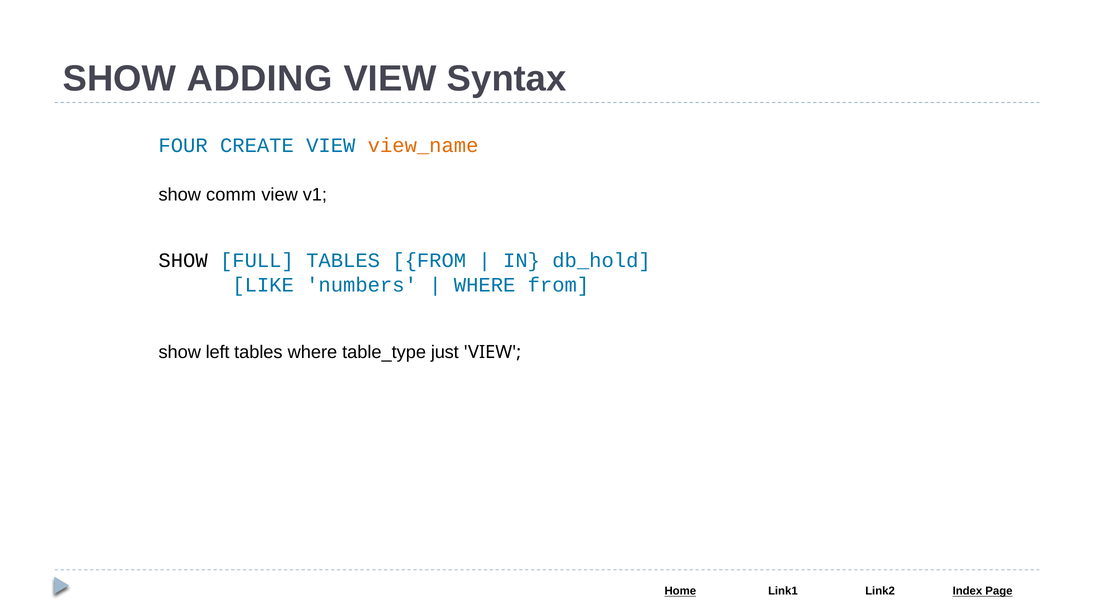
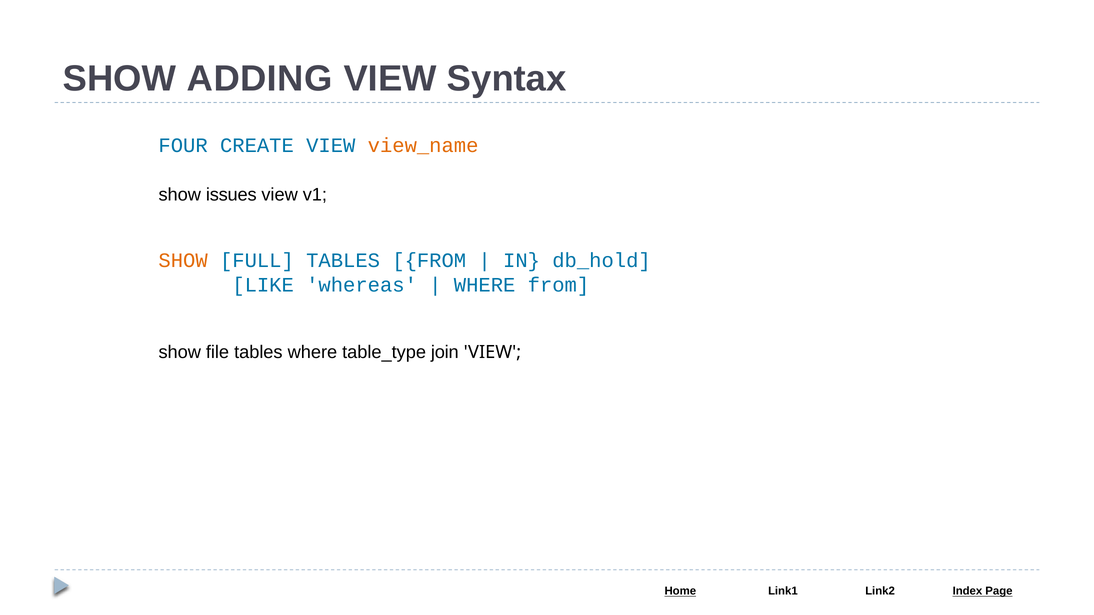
comm: comm -> issues
SHOW at (183, 261) colour: black -> orange
numbers: numbers -> whereas
left: left -> file
just: just -> join
